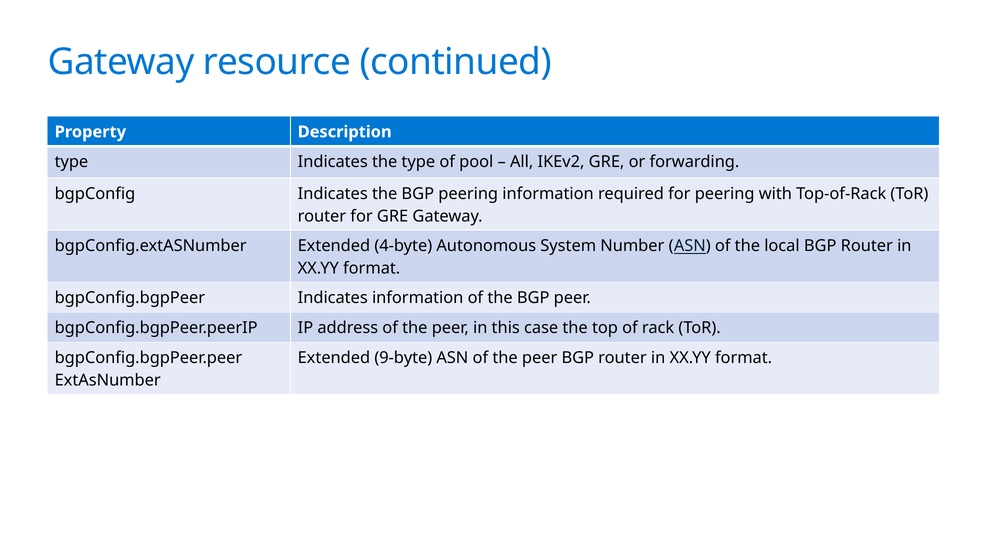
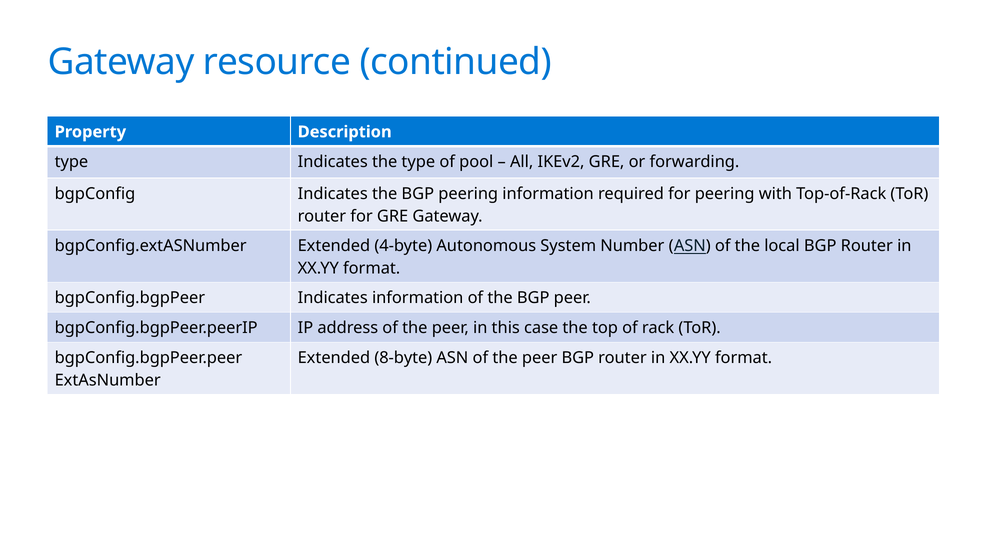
9-byte: 9-byte -> 8-byte
